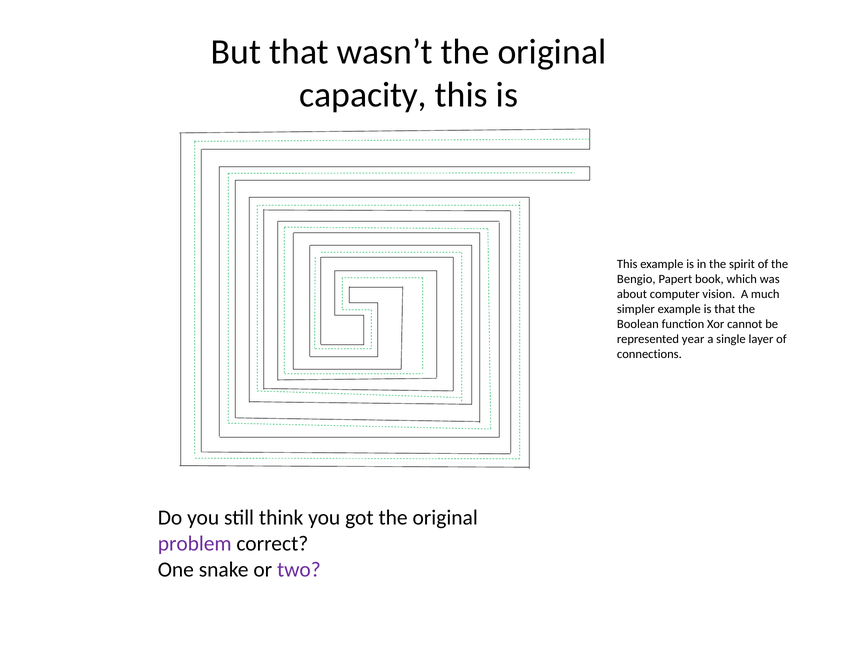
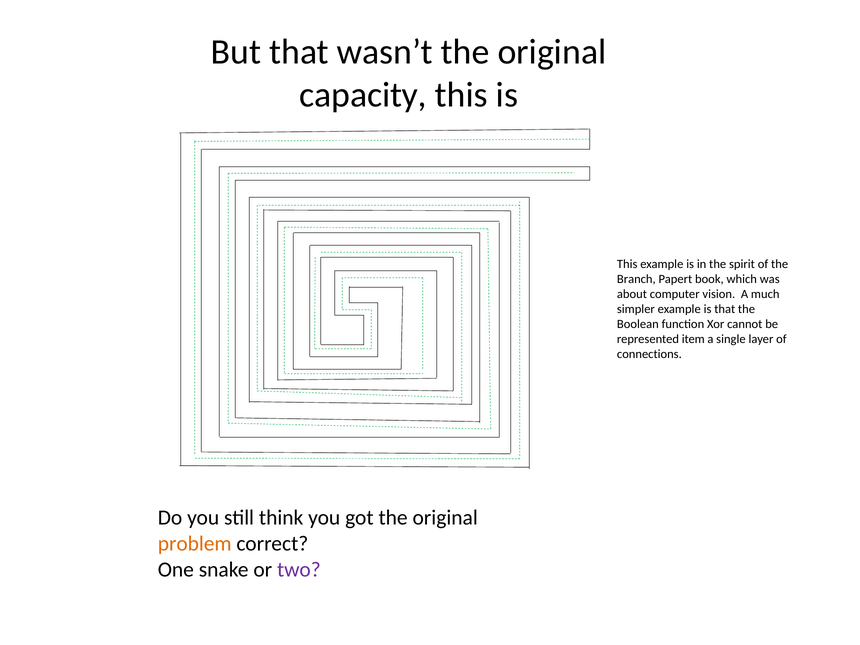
Bengio: Bengio -> Branch
year: year -> item
problem colour: purple -> orange
